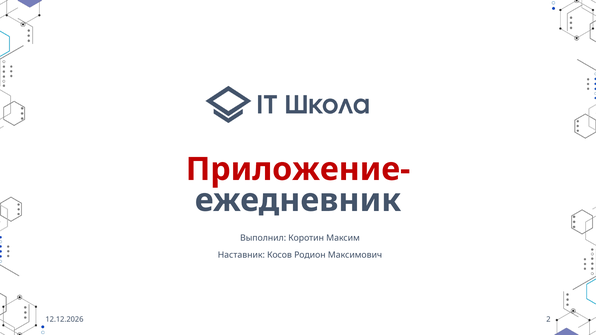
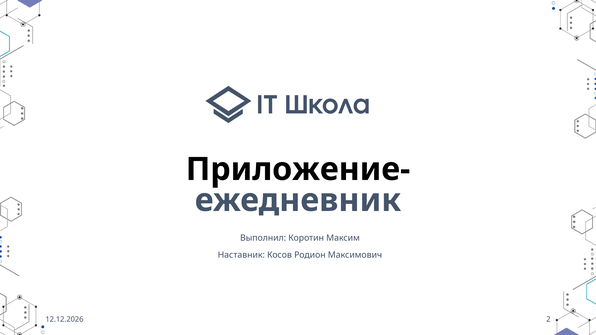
Приложение- colour: red -> black
